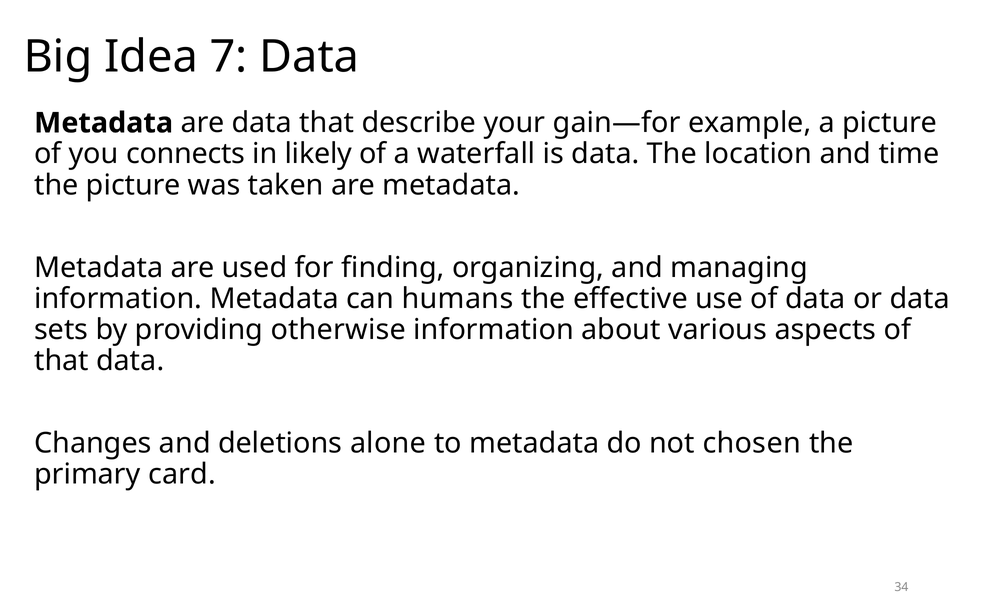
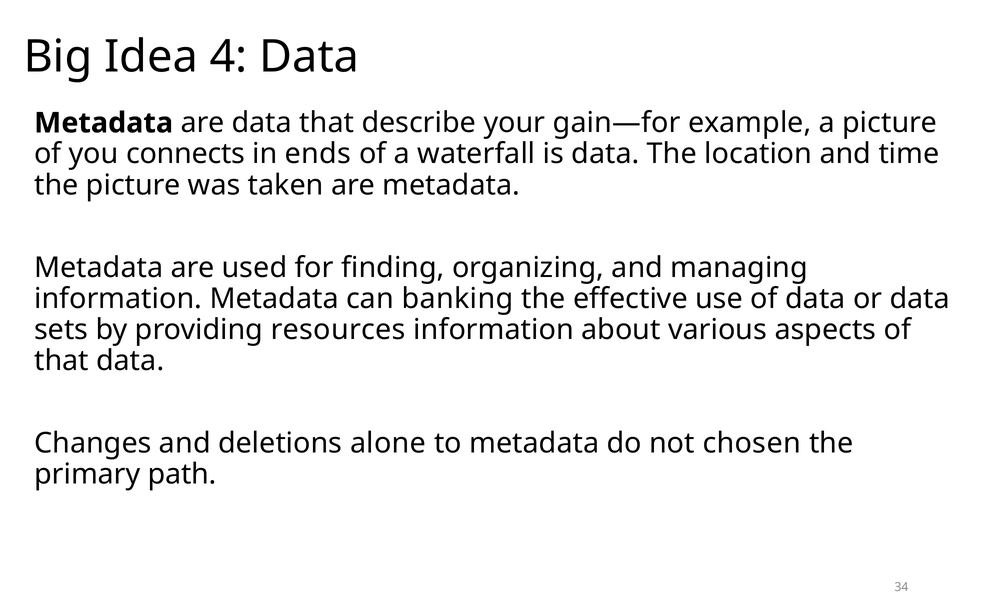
7: 7 -> 4
likely: likely -> ends
humans: humans -> banking
otherwise: otherwise -> resources
card: card -> path
